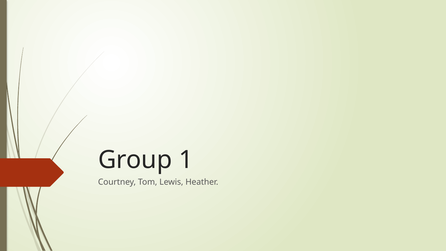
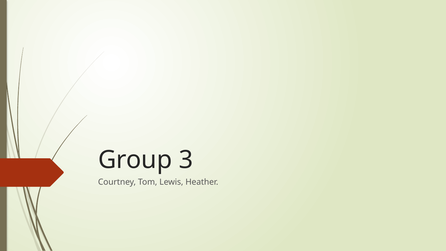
1: 1 -> 3
